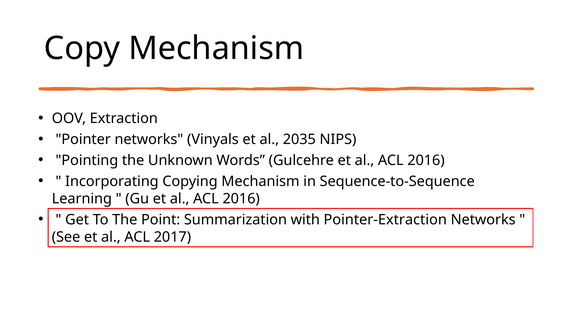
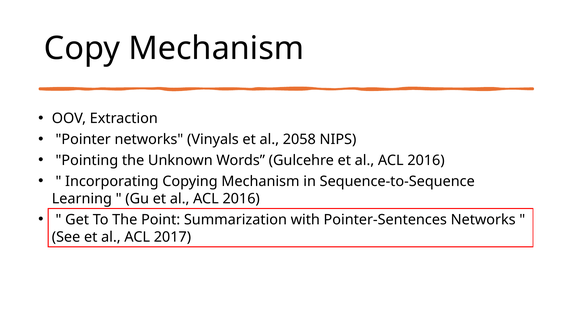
2035: 2035 -> 2058
Pointer-Extraction: Pointer-Extraction -> Pointer-Sentences
